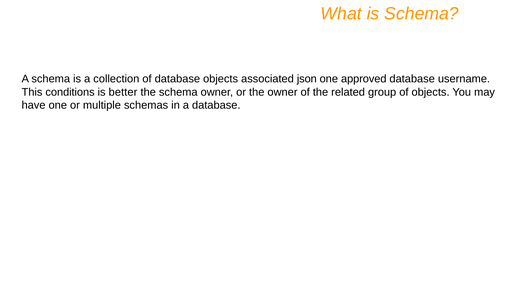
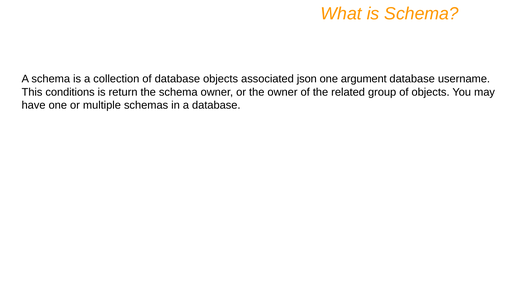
approved: approved -> argument
better: better -> return
